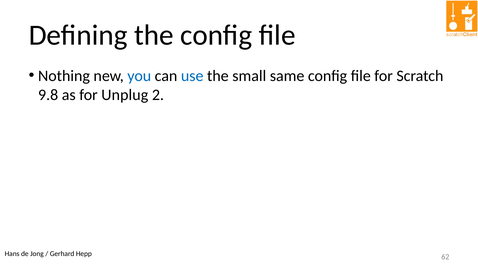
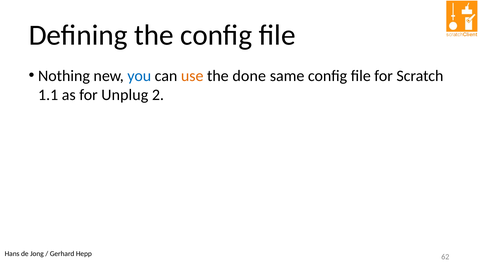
use colour: blue -> orange
small: small -> done
9.8: 9.8 -> 1.1
